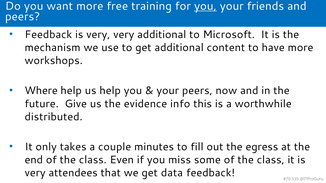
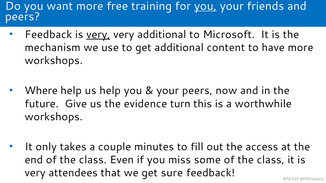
very at (98, 35) underline: none -> present
info: info -> turn
distributed at (54, 117): distributed -> workshops
egress: egress -> access
data: data -> sure
